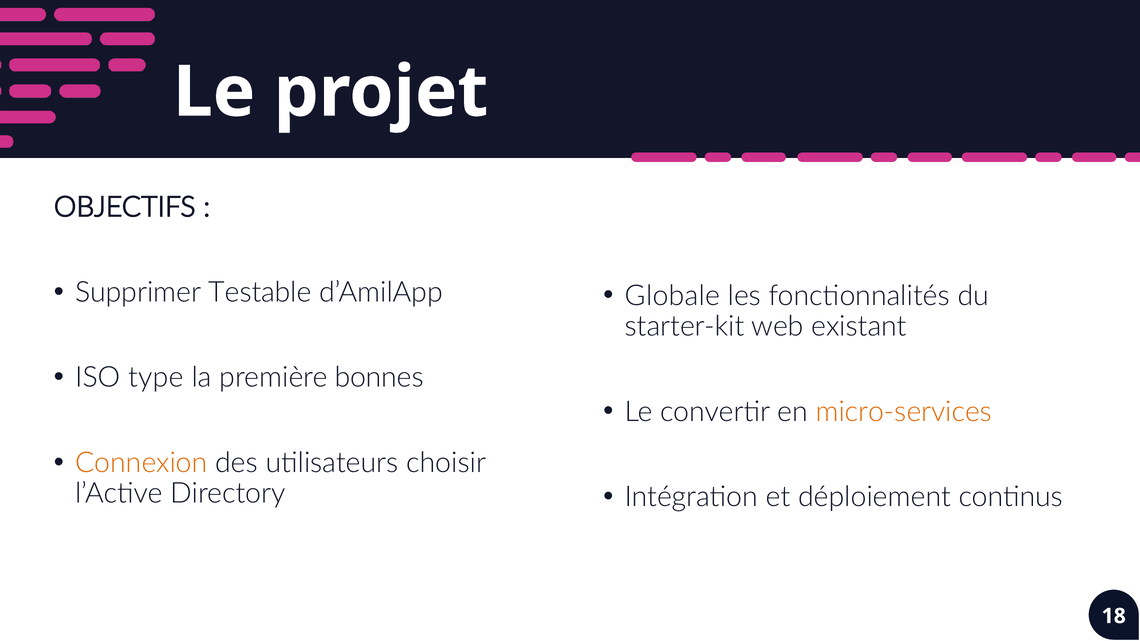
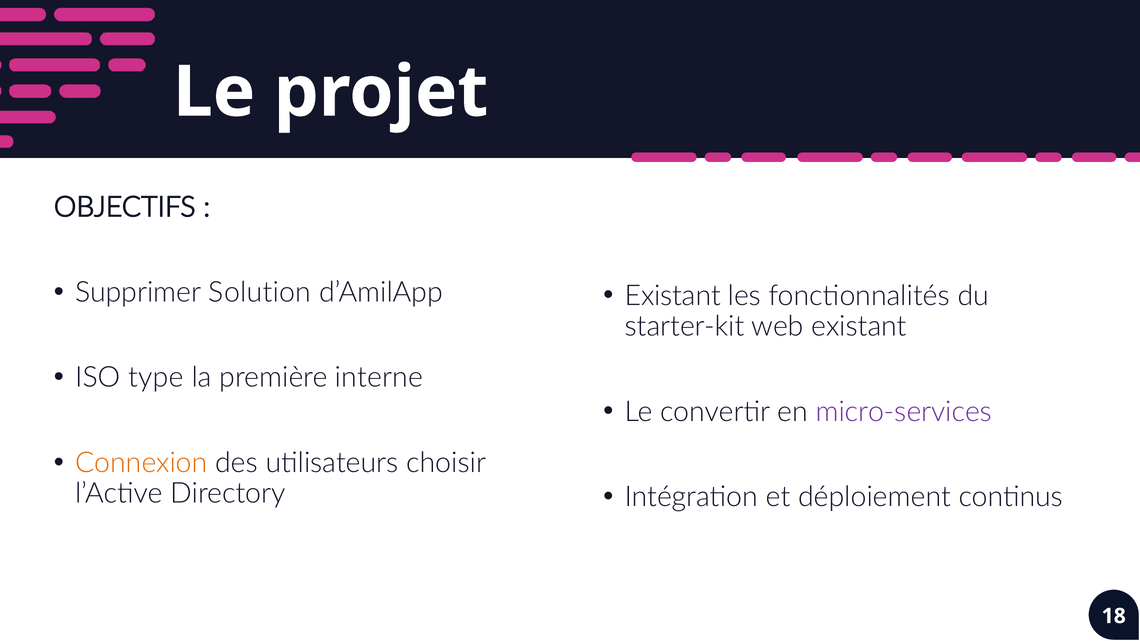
Testable: Testable -> Solution
Globale at (673, 296): Globale -> Existant
bonnes: bonnes -> interne
micro-services colour: orange -> purple
